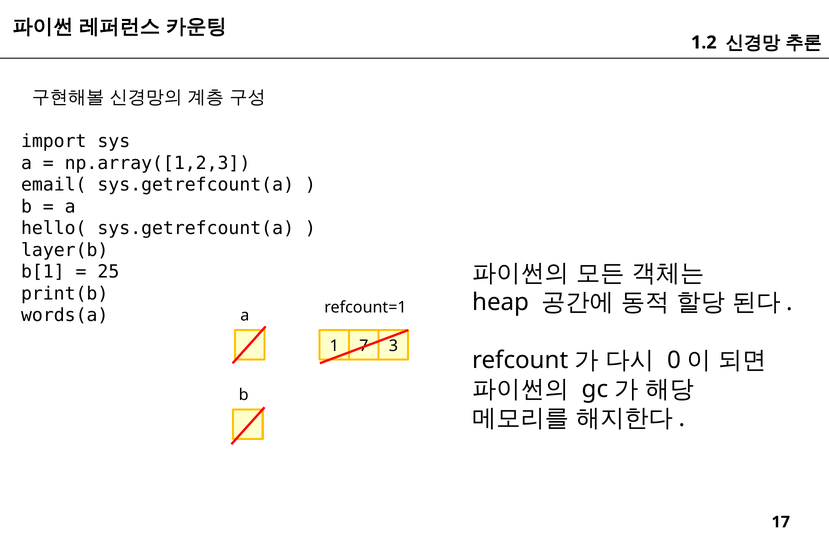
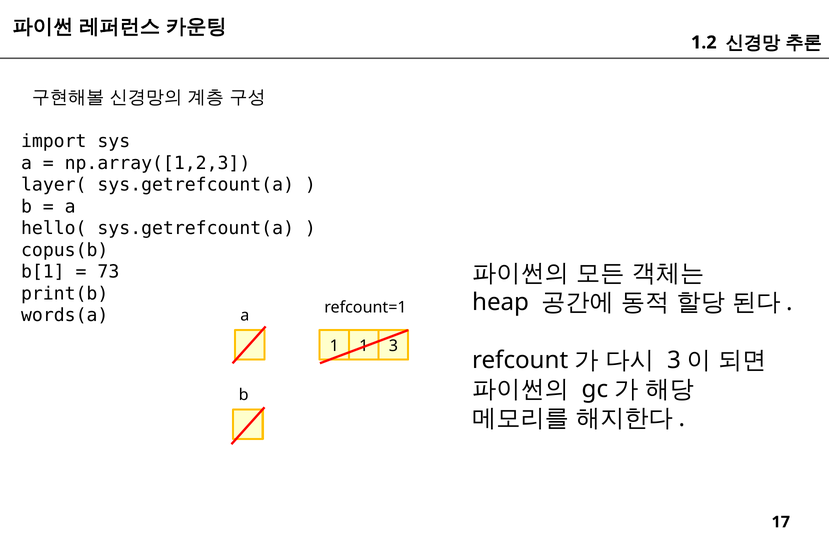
email(: email( -> layer(
layer(b: layer(b -> copus(b
25: 25 -> 73
1 7: 7 -> 1
0 at (674, 361): 0 -> 3
